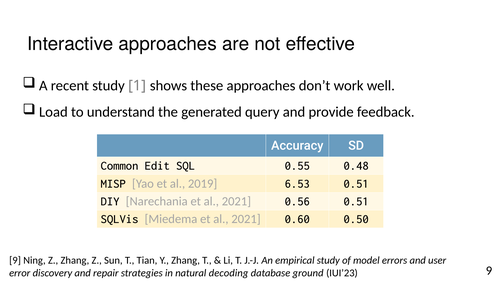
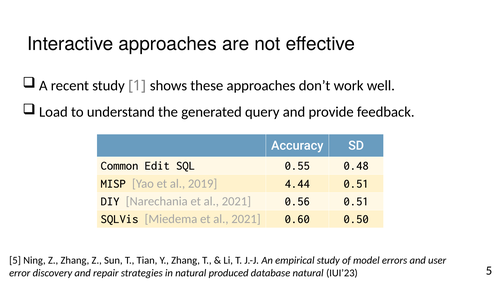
6.53: 6.53 -> 4.44
9 at (15, 260): 9 -> 5
decoding: decoding -> produced
database ground: ground -> natural
IUI’23 9: 9 -> 5
